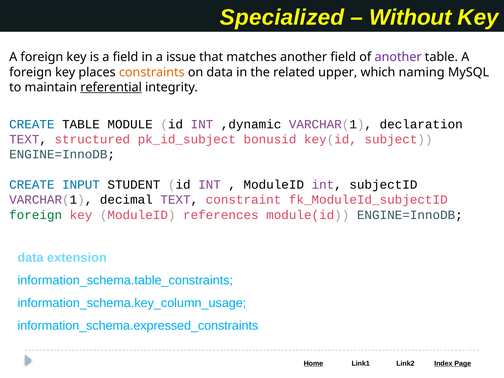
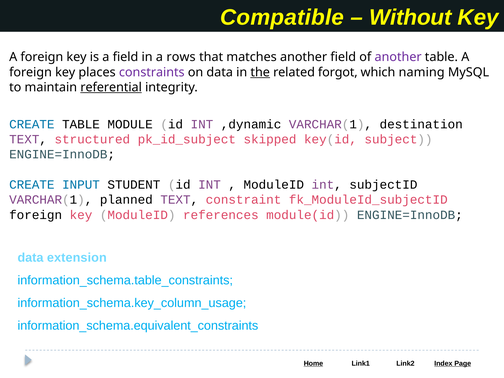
Specialized: Specialized -> Compatible
issue: issue -> rows
constraints colour: orange -> purple
the underline: none -> present
upper: upper -> forgot
declaration: declaration -> destination
bonusid: bonusid -> skipped
decimal: decimal -> planned
foreign at (36, 215) colour: green -> black
information_schema.expressed_constraints: information_schema.expressed_constraints -> information_schema.equivalent_constraints
